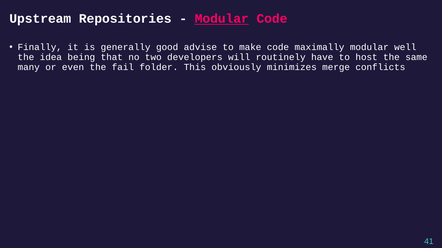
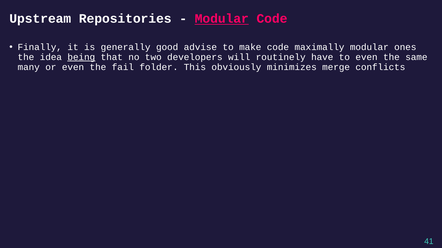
well: well -> ones
being underline: none -> present
to host: host -> even
